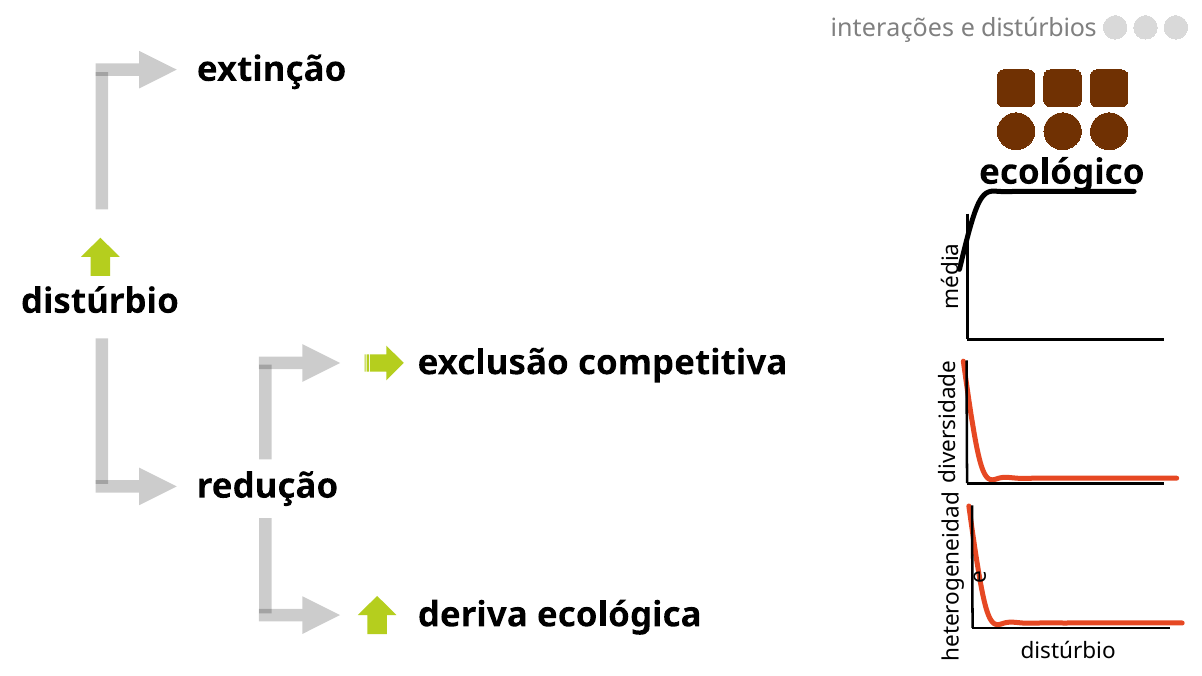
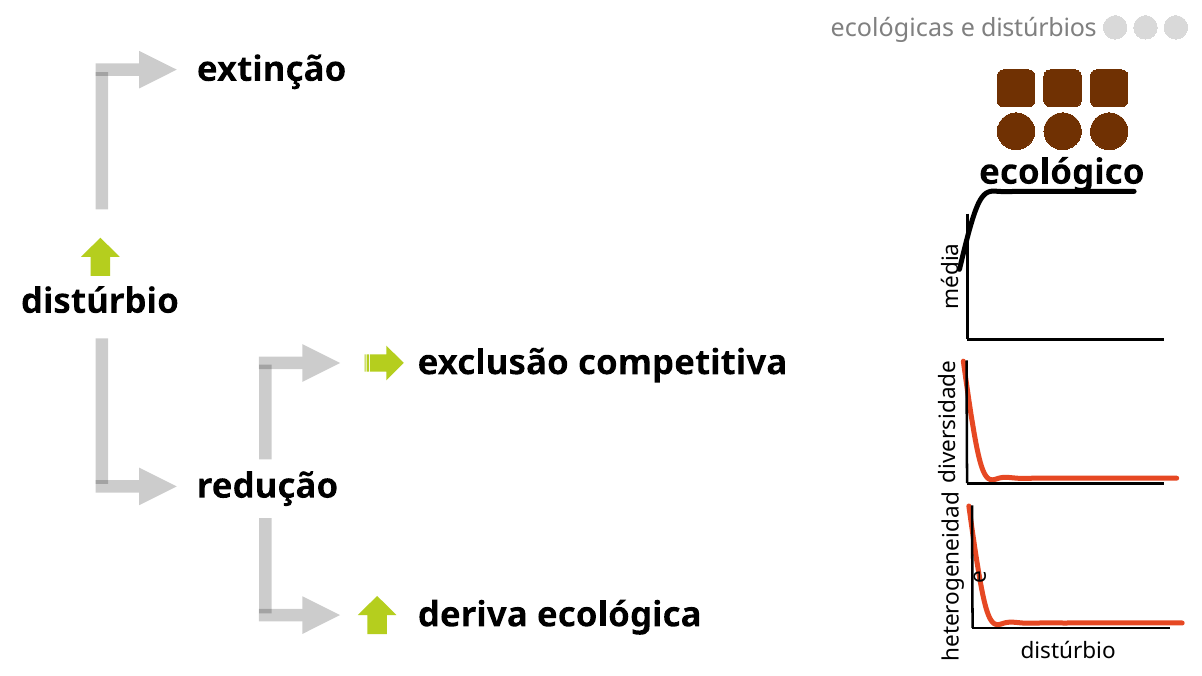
interações: interações -> ecológicas
